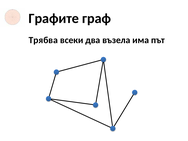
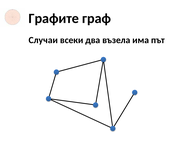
Трябва: Трябва -> Случаи
